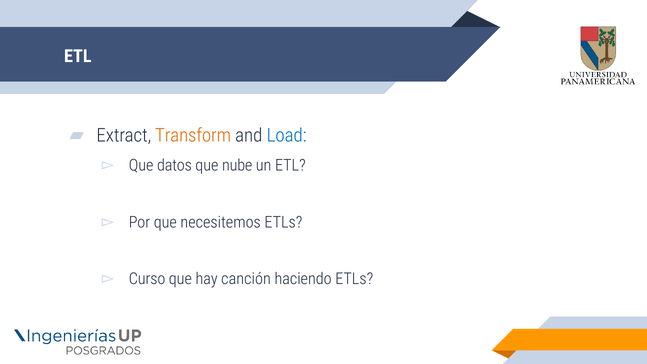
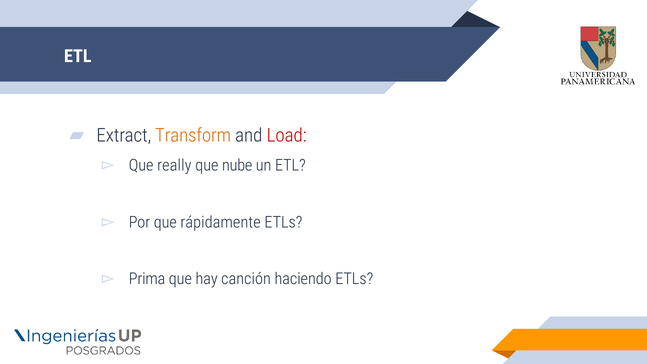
Load colour: blue -> red
datos: datos -> really
necesitemos: necesitemos -> rápidamente
Curso: Curso -> Prima
